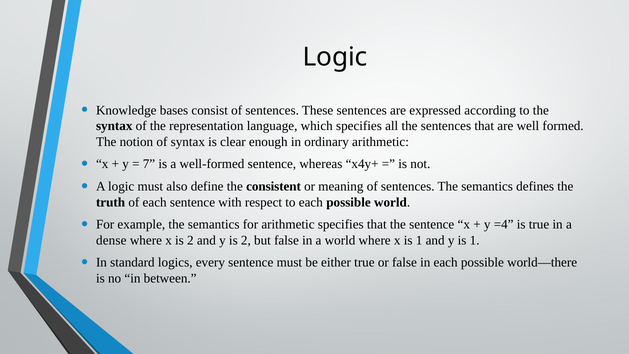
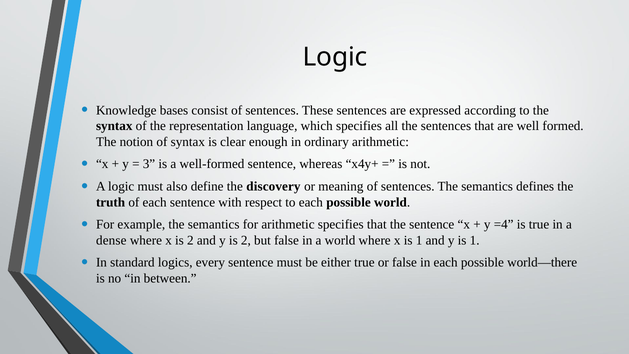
7: 7 -> 3
consistent: consistent -> discovery
